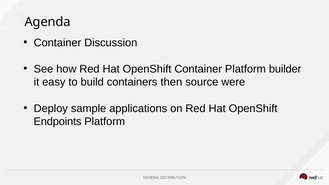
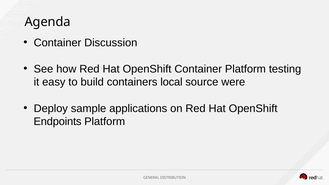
builder: builder -> testing
then: then -> local
